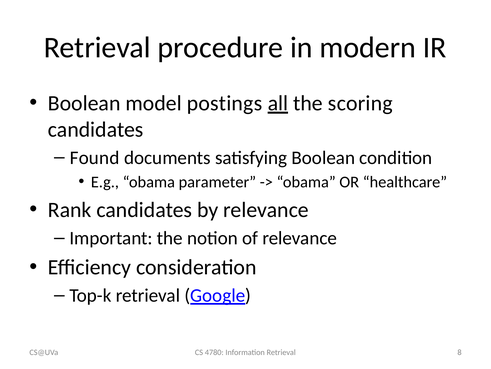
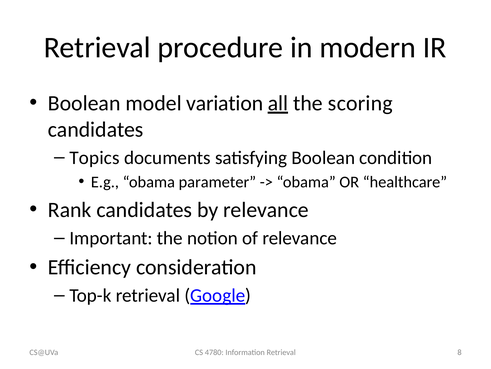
postings: postings -> variation
Found: Found -> Topics
